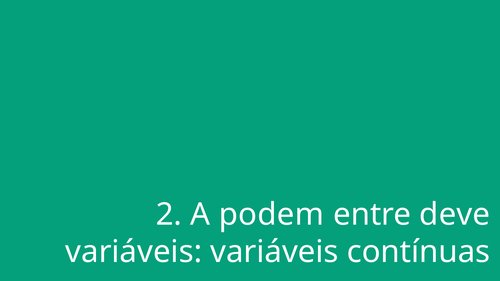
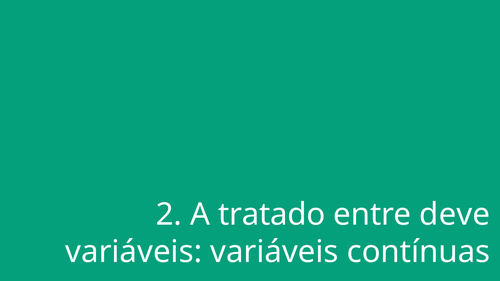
podem: podem -> tratado
